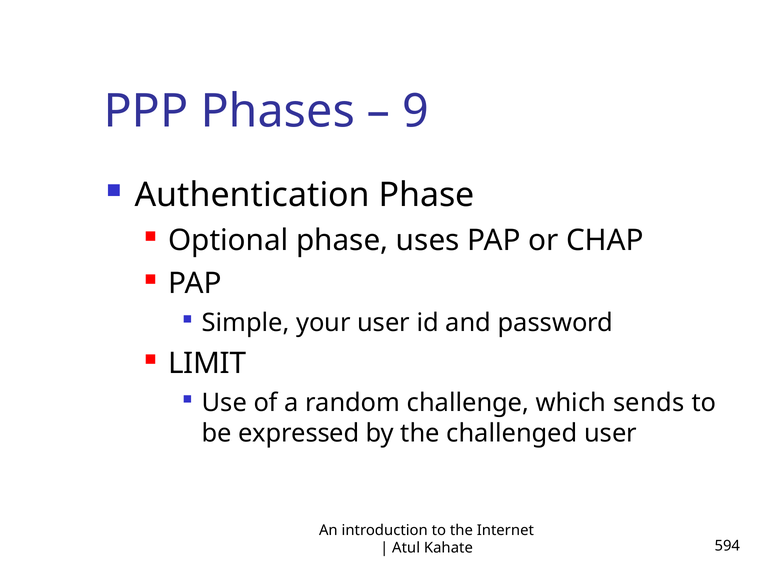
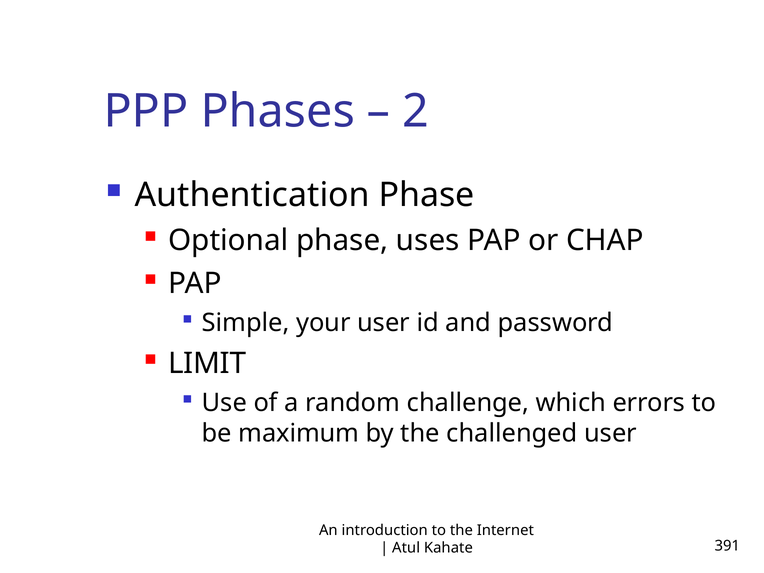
9: 9 -> 2
sends: sends -> errors
expressed: expressed -> maximum
594: 594 -> 391
